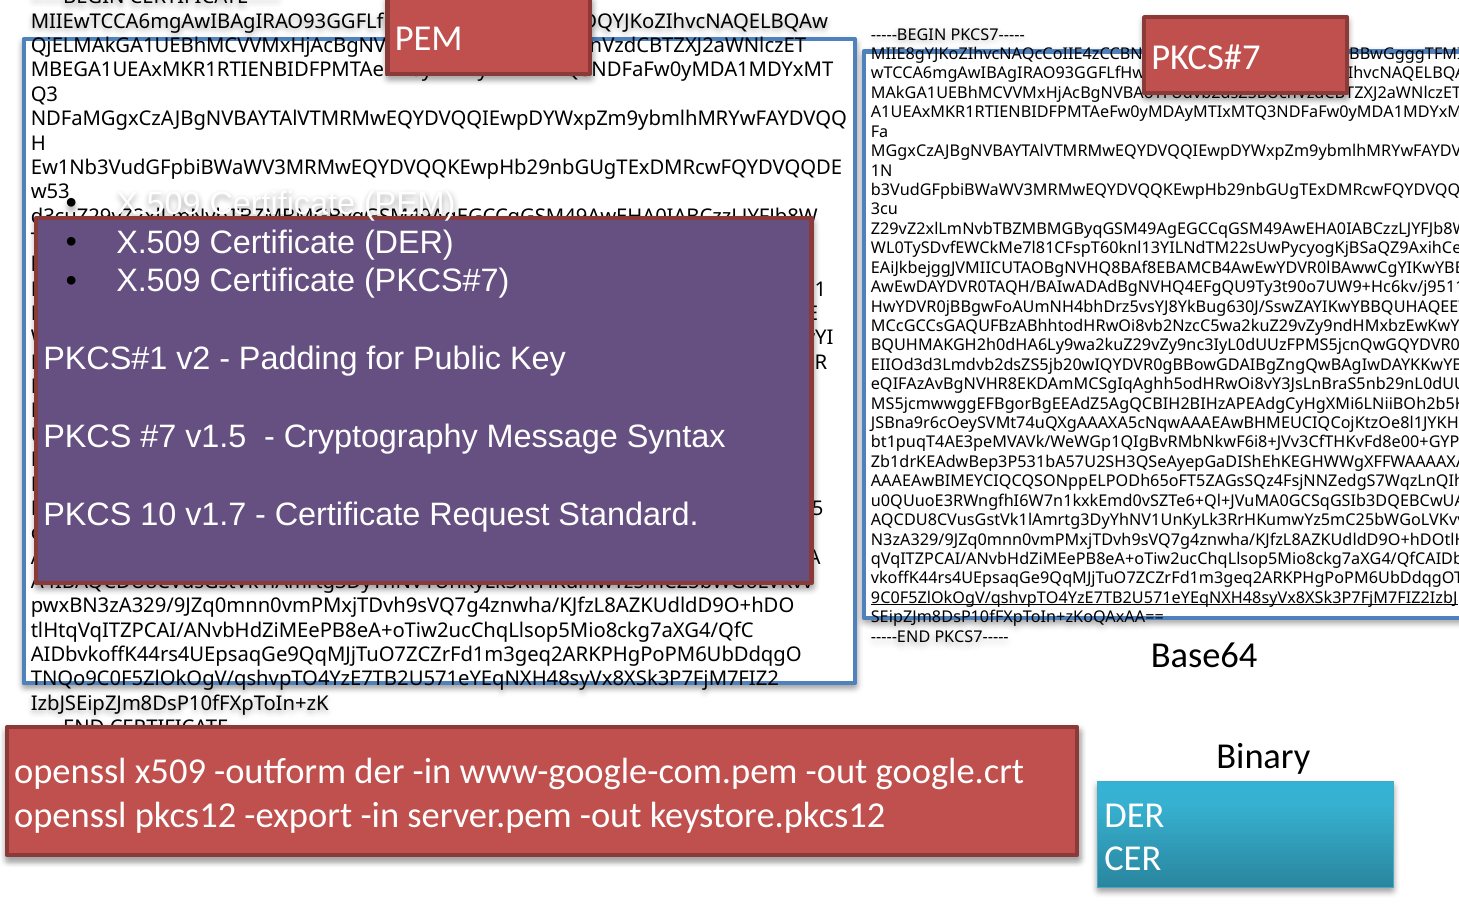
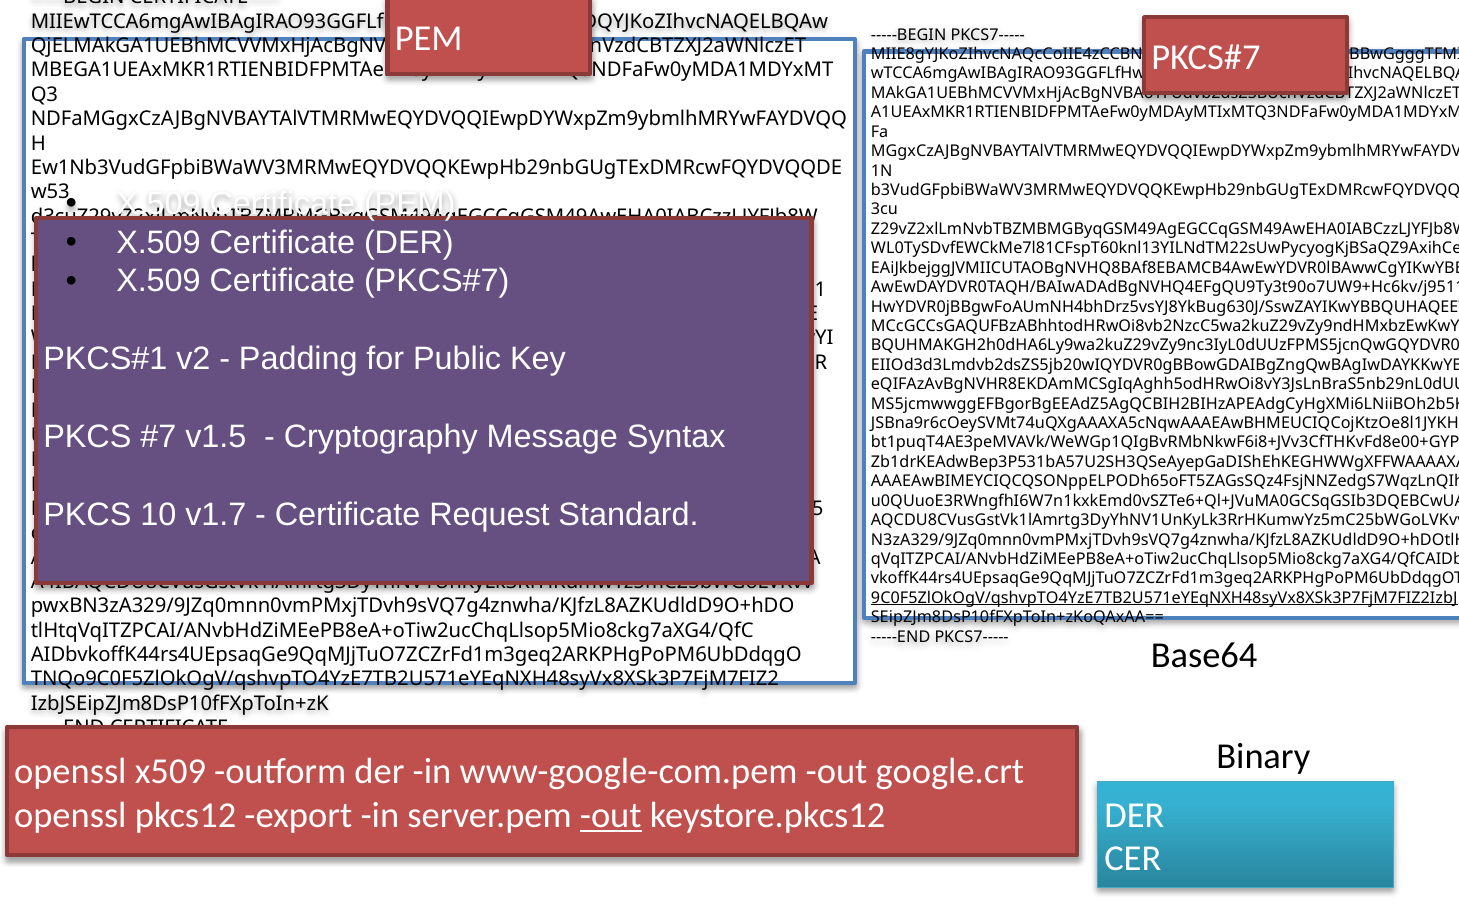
out at (611, 815) underline: none -> present
